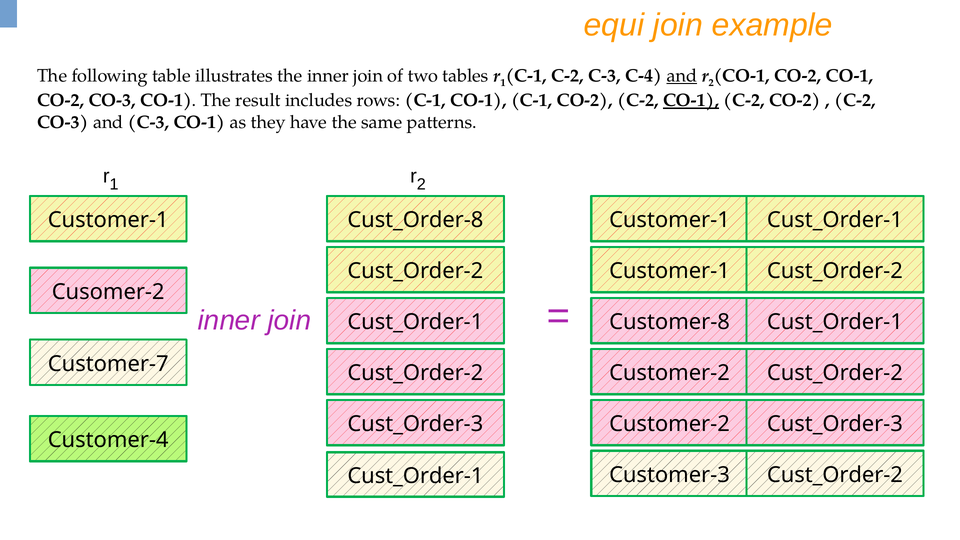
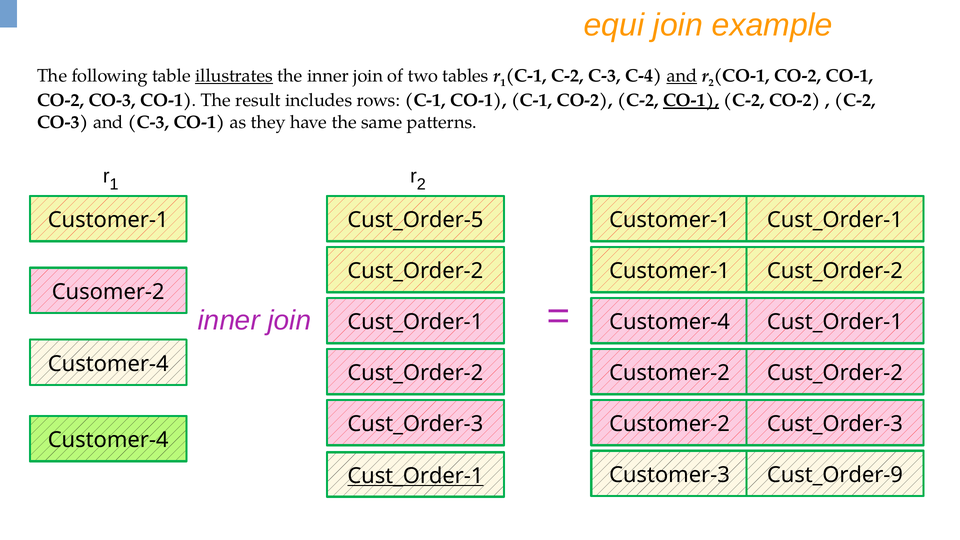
illustrates underline: none -> present
Cust_Order-8: Cust_Order-8 -> Cust_Order-5
Customer-8 at (670, 322): Customer-8 -> Customer-4
Customer-7 at (108, 364): Customer-7 -> Customer-4
Cust_Order-1 at (415, 476) underline: none -> present
Customer-3 Cust_Order-2: Cust_Order-2 -> Cust_Order-9
